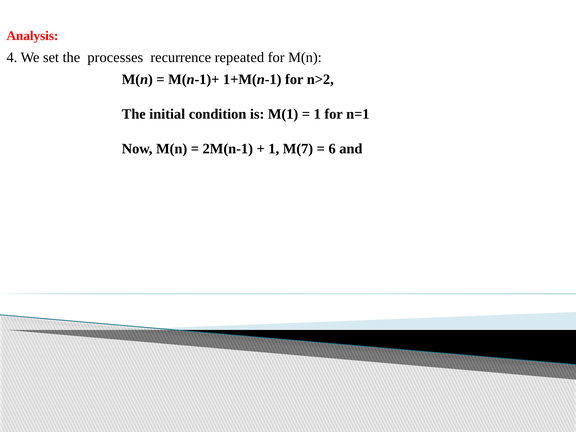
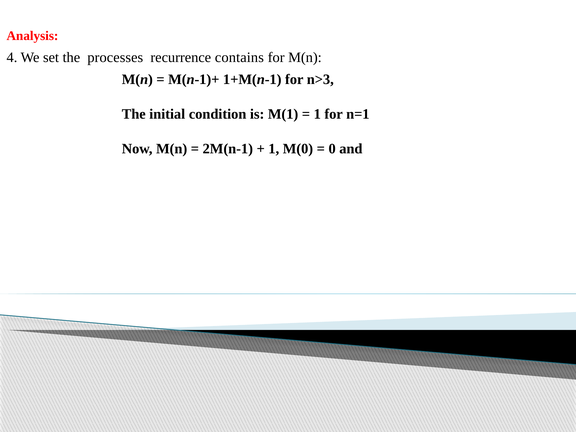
repeated: repeated -> contains
n>2: n>2 -> n>3
M(7: M(7 -> M(0
6: 6 -> 0
